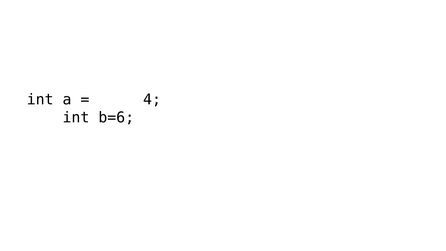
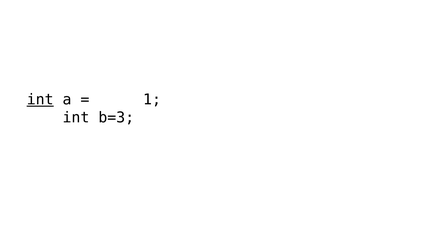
int at (40, 100) underline: none -> present
4: 4 -> 1
b=6: b=6 -> b=3
